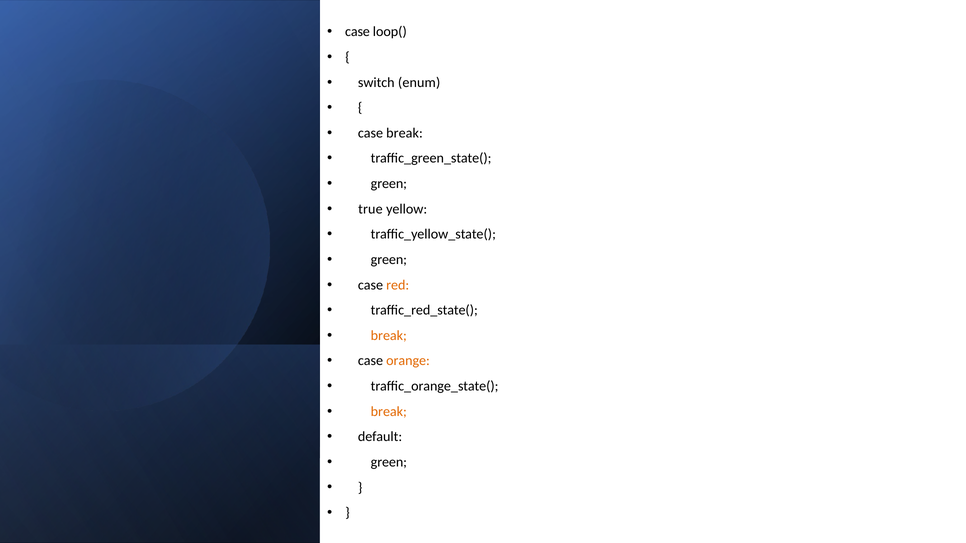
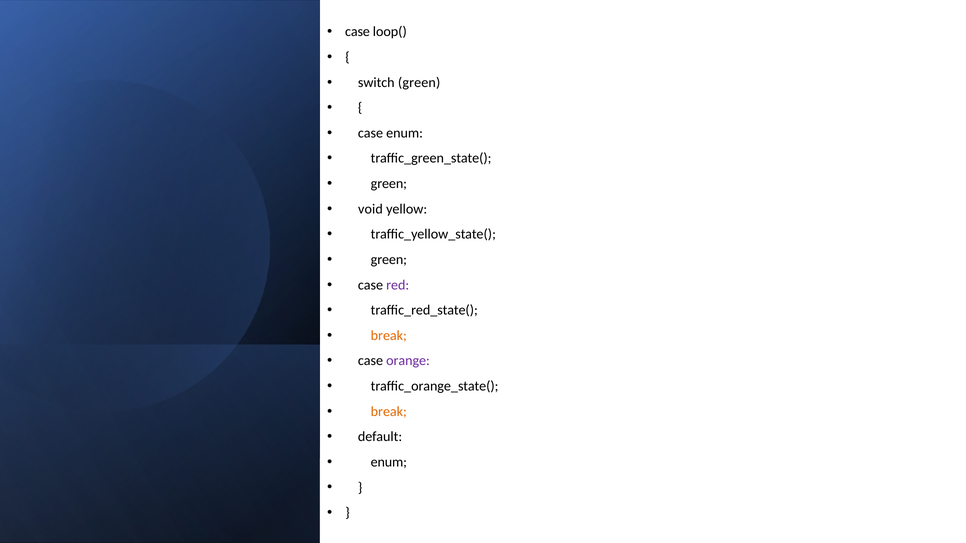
switch enum: enum -> green
case break: break -> enum
true: true -> void
red colour: orange -> purple
orange colour: orange -> purple
green at (389, 462): green -> enum
